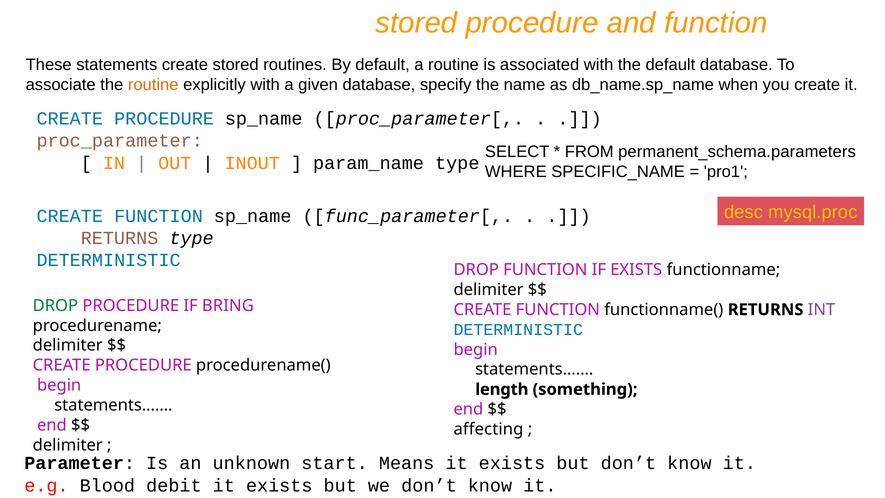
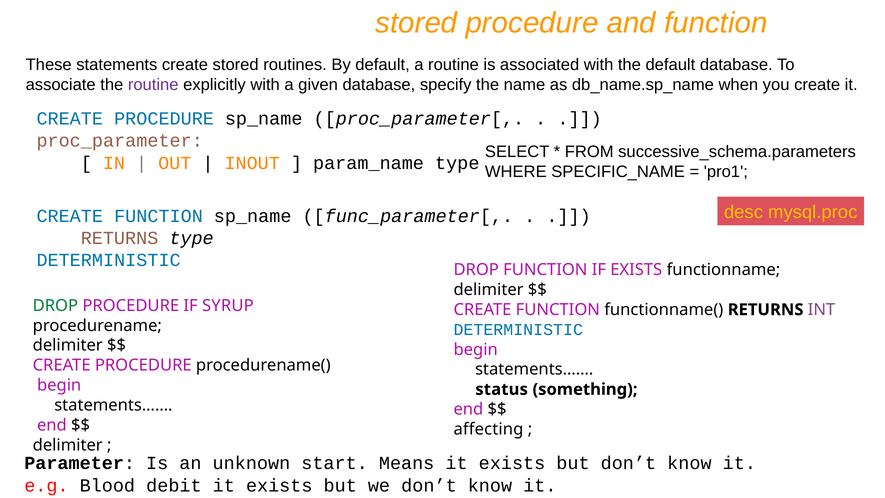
routine at (153, 85) colour: orange -> purple
permanent_schema.parameters: permanent_schema.parameters -> successive_schema.parameters
BRING: BRING -> SYRUP
length: length -> status
